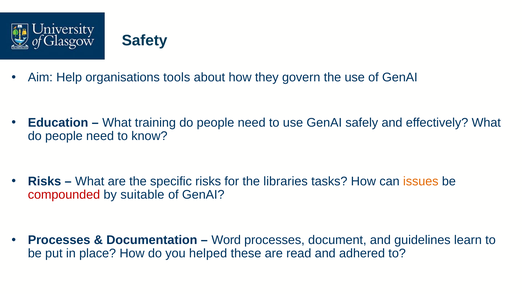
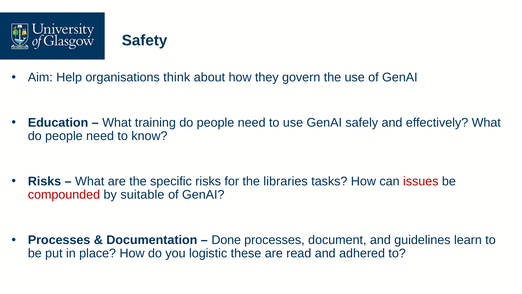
tools: tools -> think
issues colour: orange -> red
Word: Word -> Done
helped: helped -> logistic
